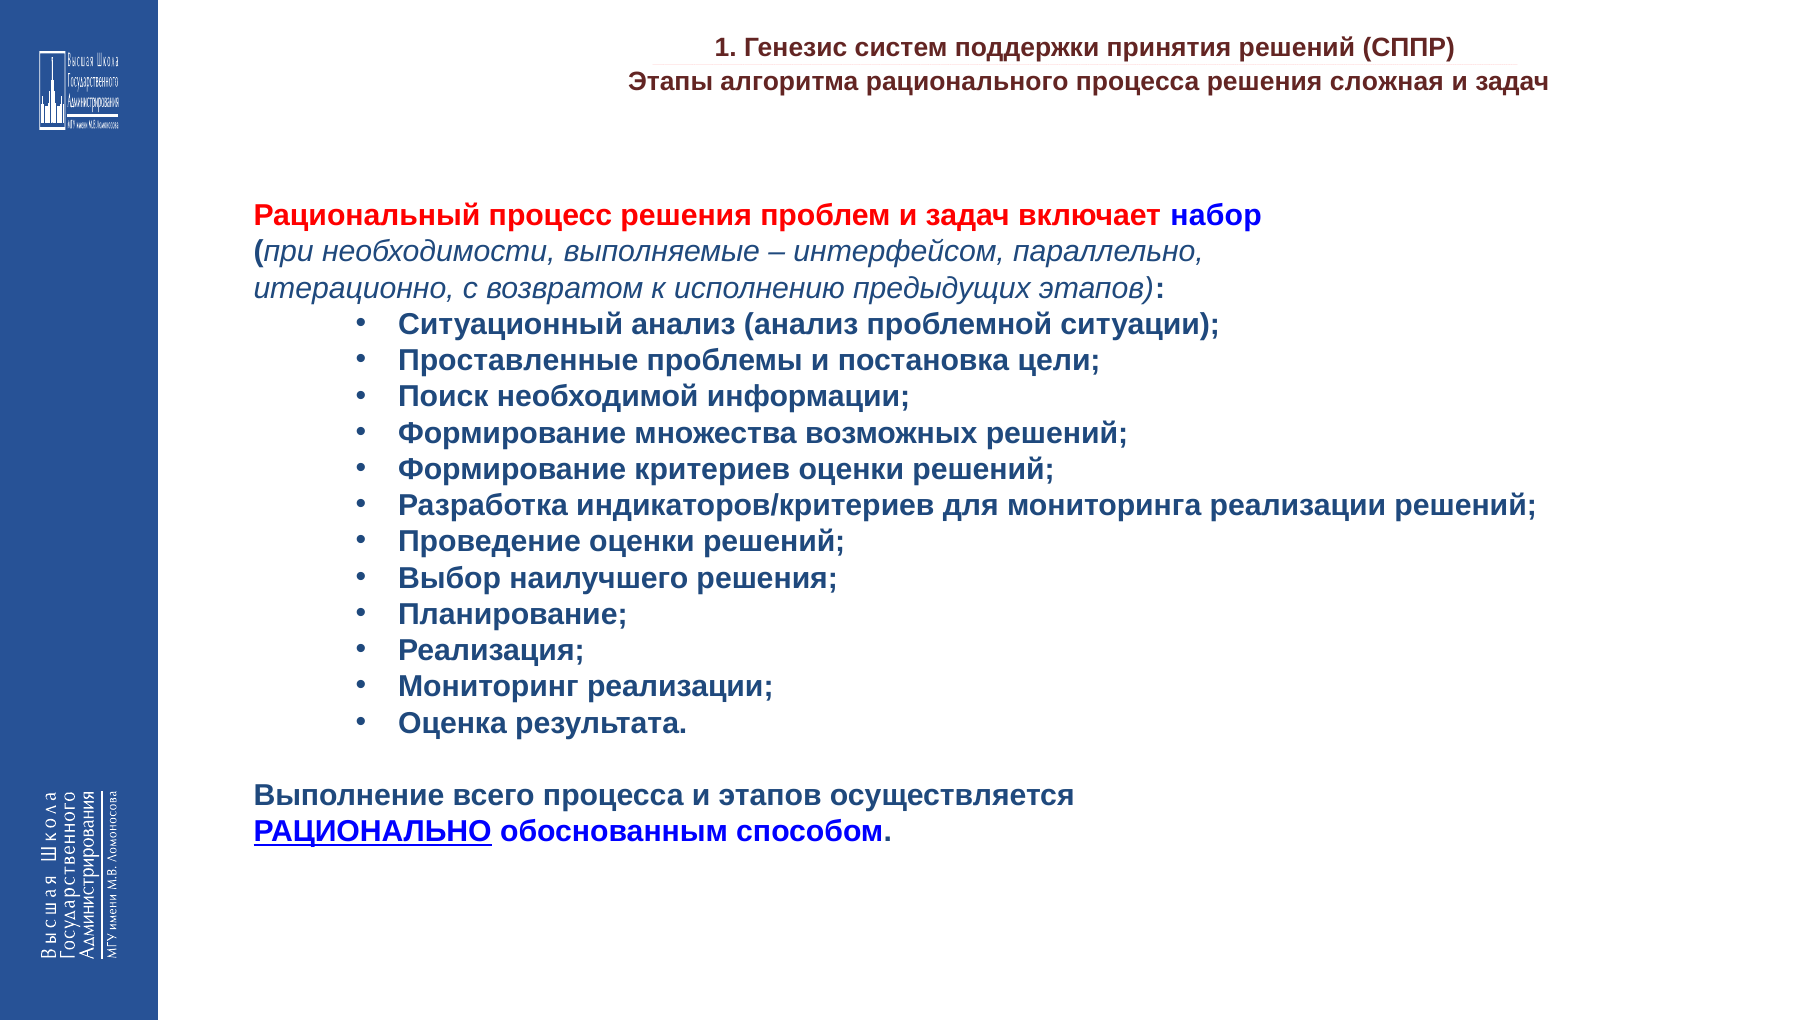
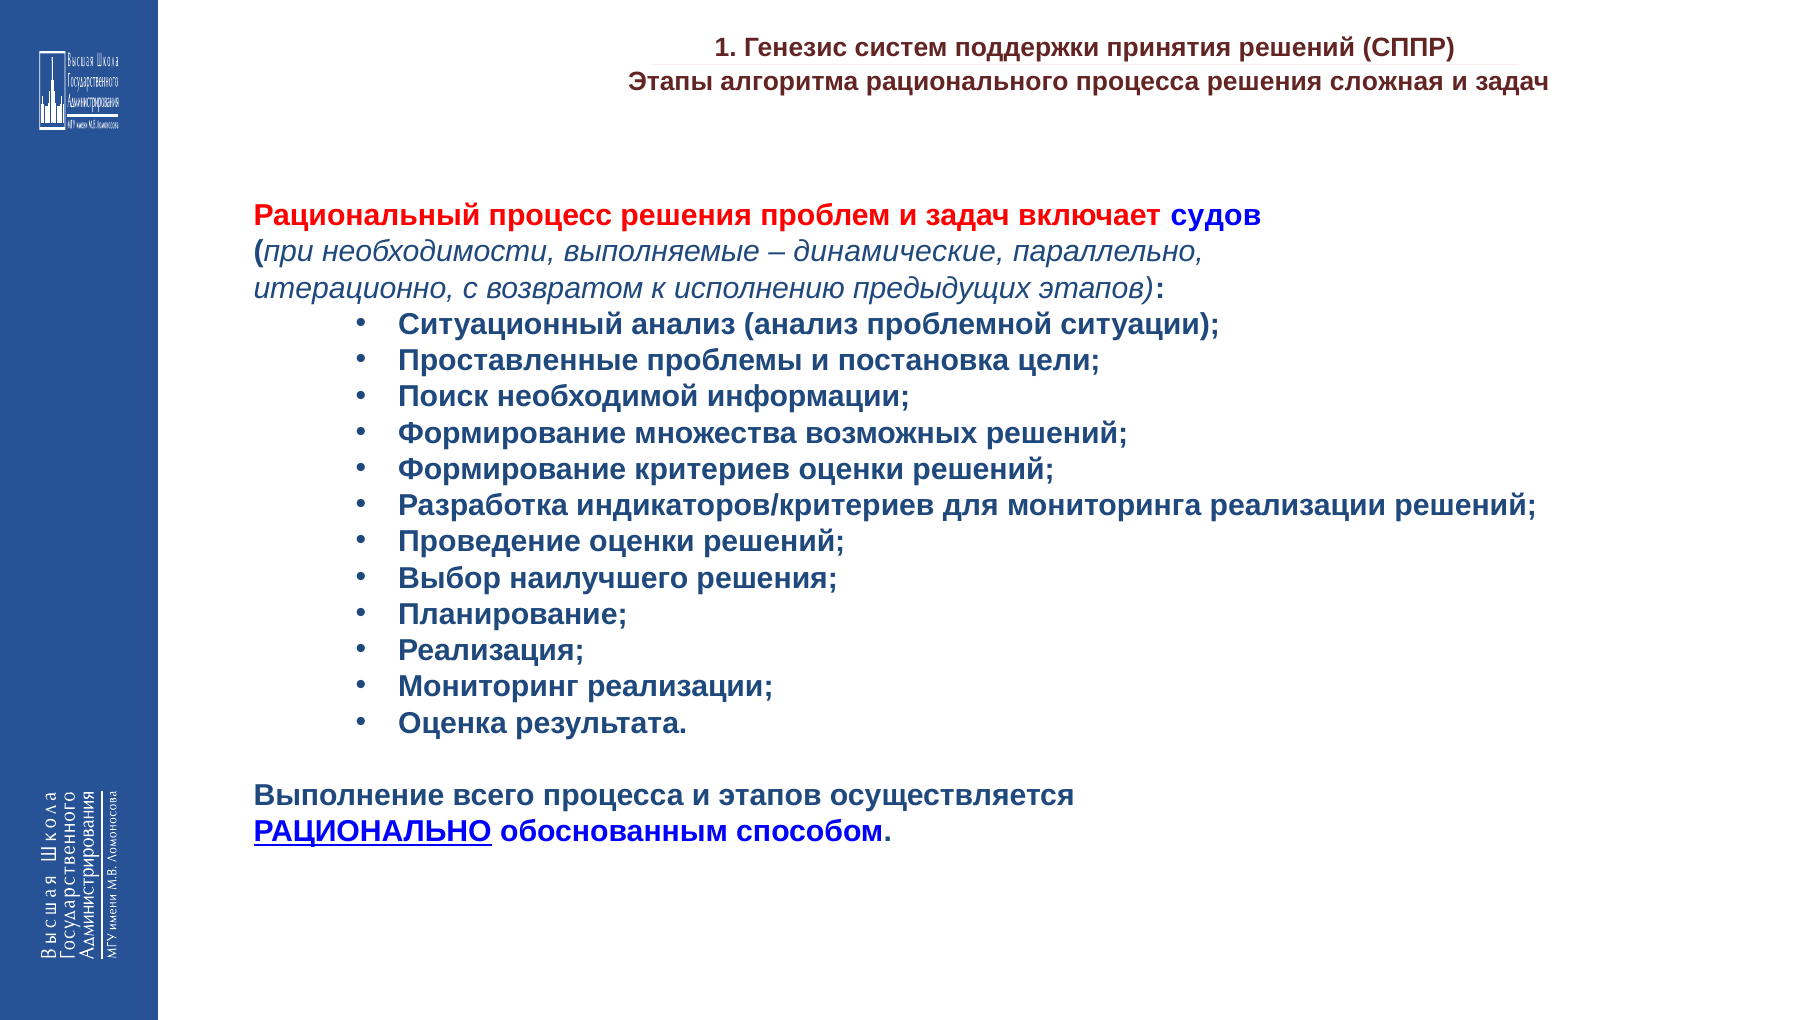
набор: набор -> судов
интерфейсом: интерфейсом -> динамические
